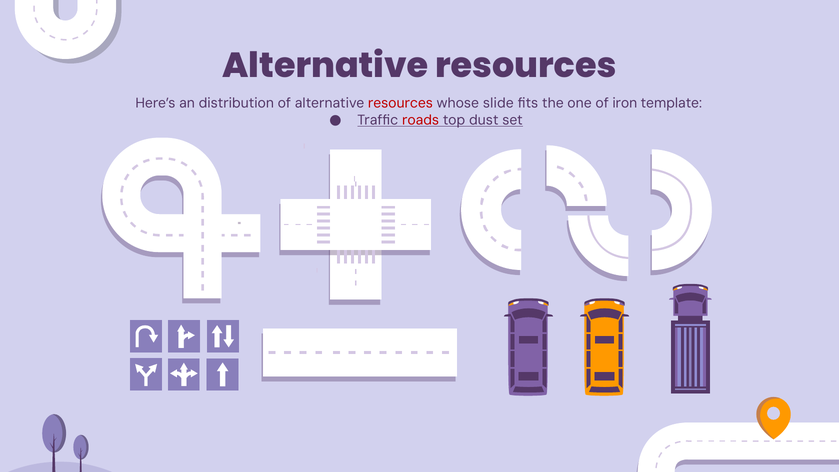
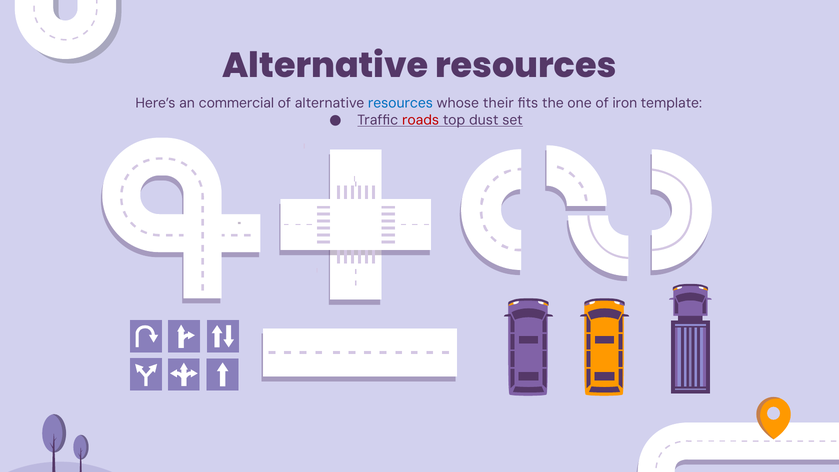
distribution: distribution -> commercial
resources at (400, 103) colour: red -> blue
slide: slide -> their
